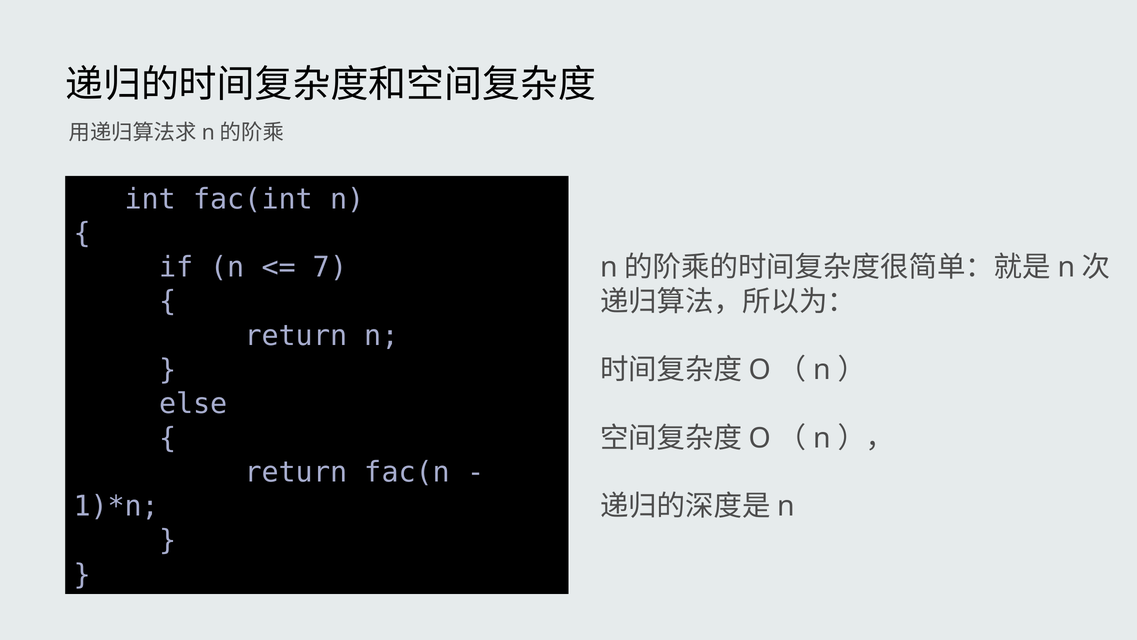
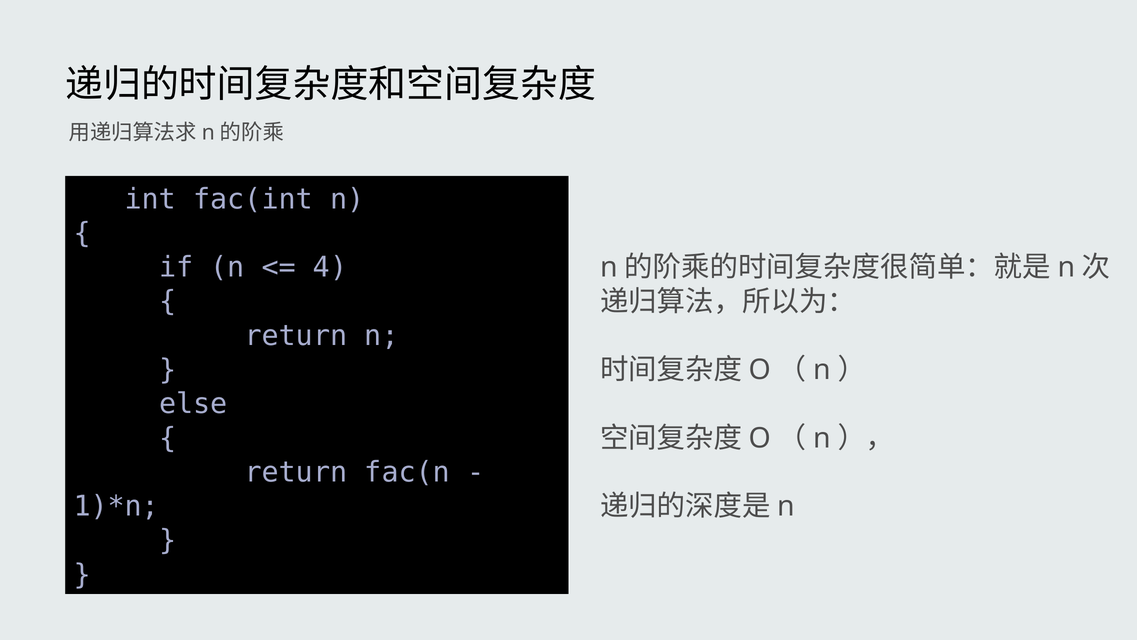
7: 7 -> 4
